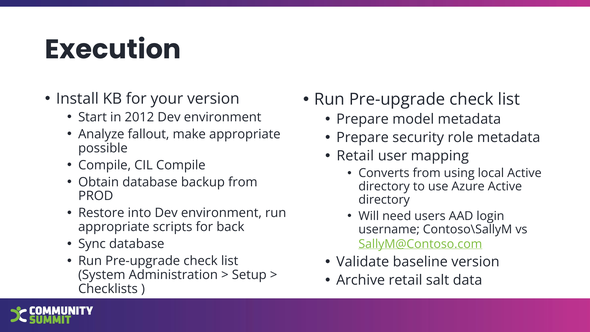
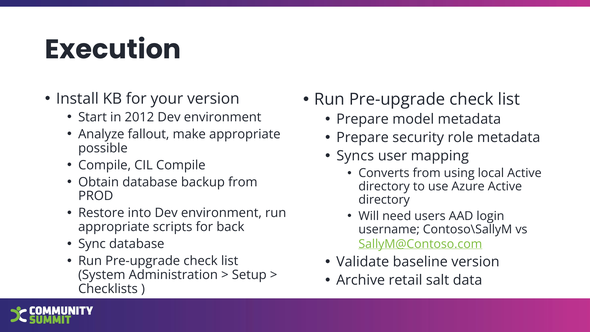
Retail at (355, 156): Retail -> Syncs
